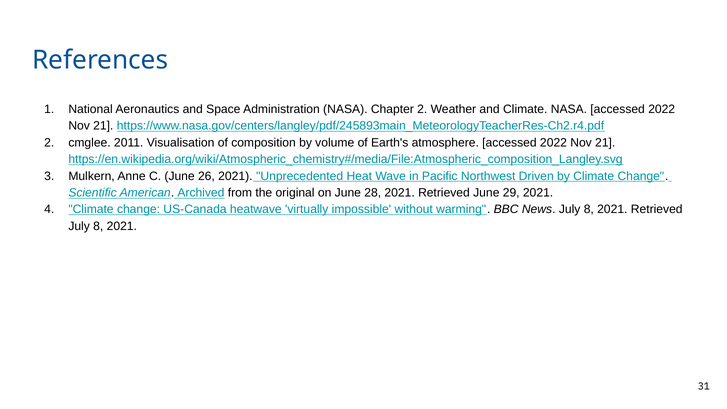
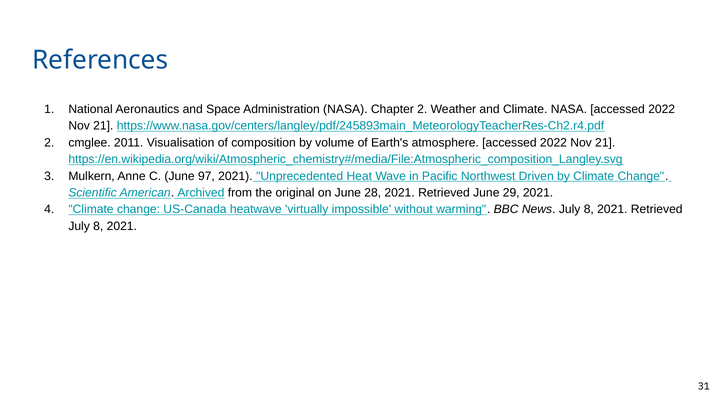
26: 26 -> 97
